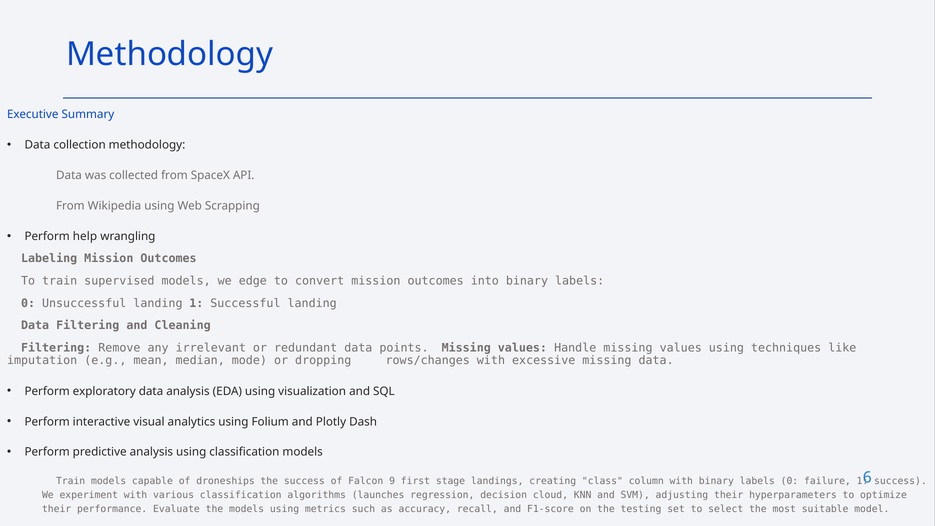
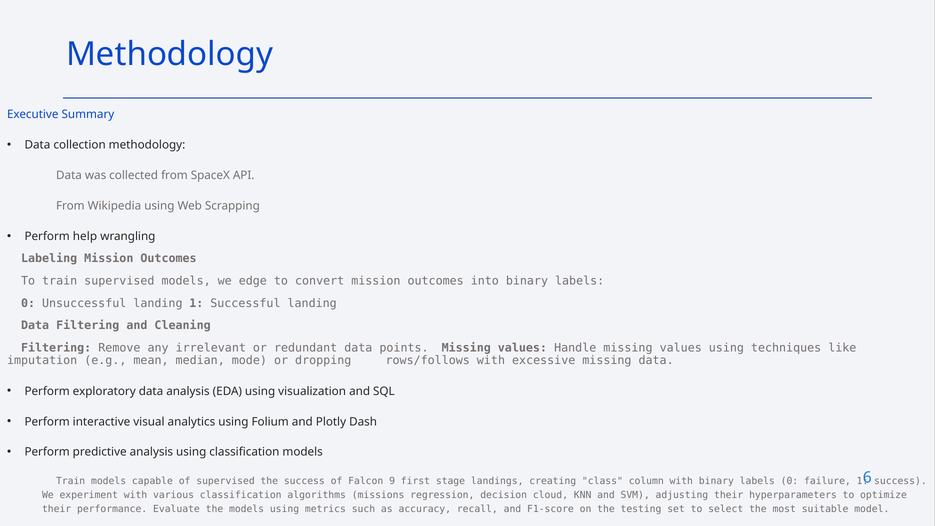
rows/changes: rows/changes -> rows/follows
of droneships: droneships -> supervised
launches: launches -> missions
